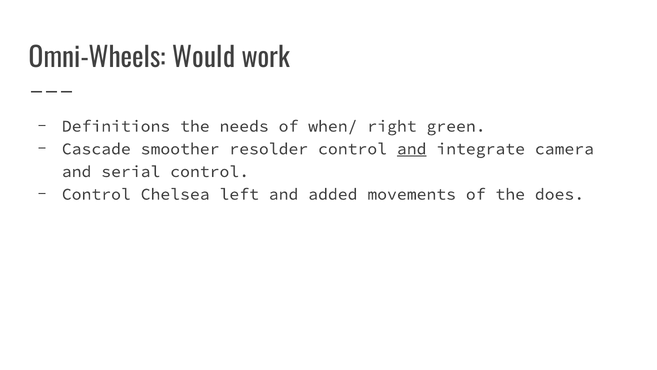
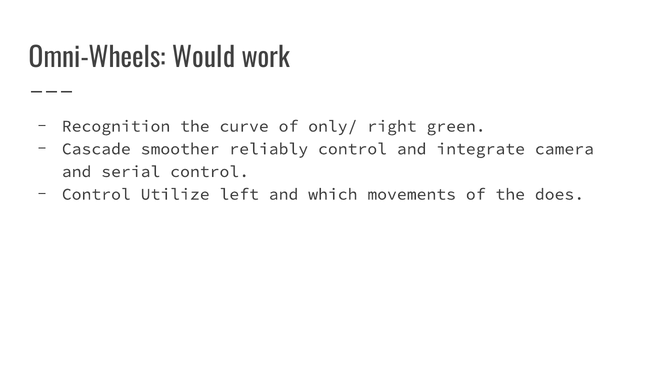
Definitions: Definitions -> Recognition
needs: needs -> curve
when/: when/ -> only/
resolder: resolder -> reliably
and at (412, 149) underline: present -> none
Chelsea: Chelsea -> Utilize
added: added -> which
